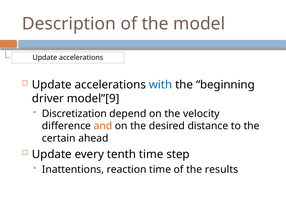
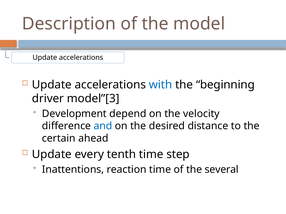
model”[9: model”[9 -> model”[3
Discretization: Discretization -> Development
and colour: orange -> blue
results: results -> several
